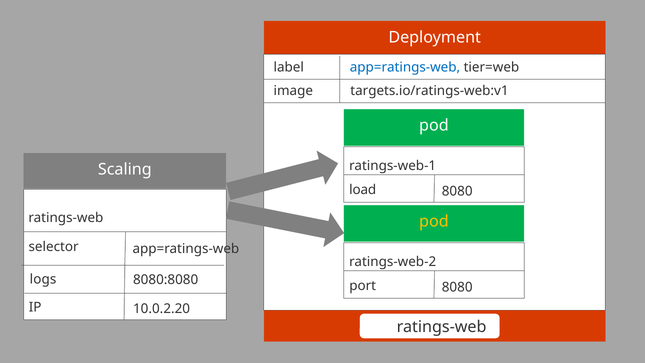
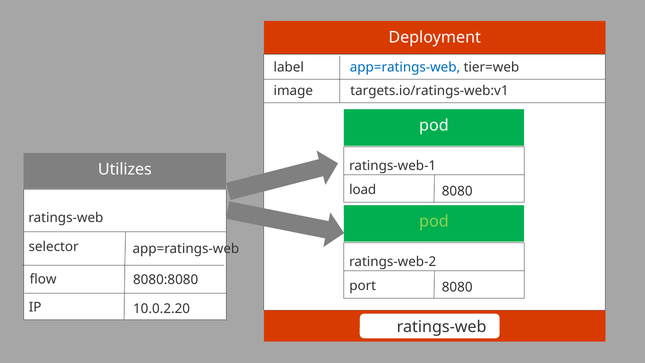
Scaling: Scaling -> Utilizes
pod at (434, 221) colour: yellow -> light green
logs: logs -> flow
